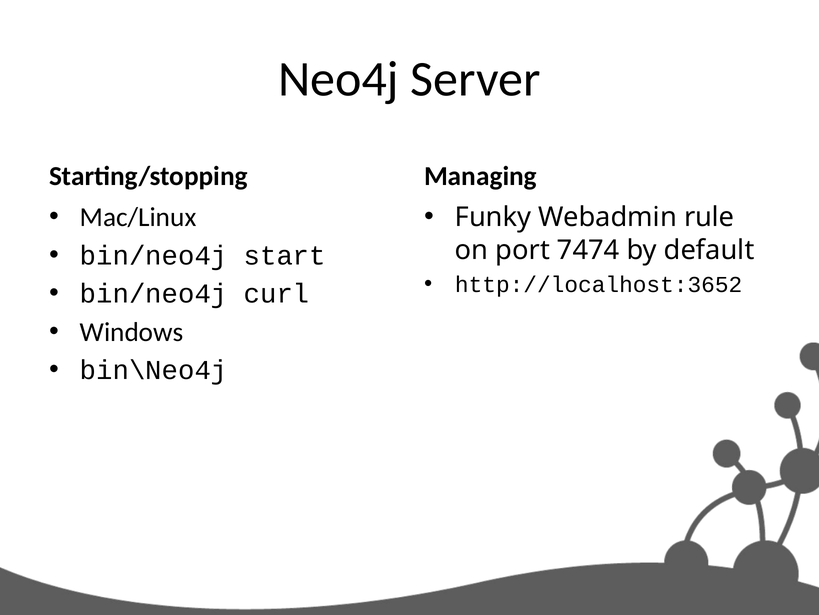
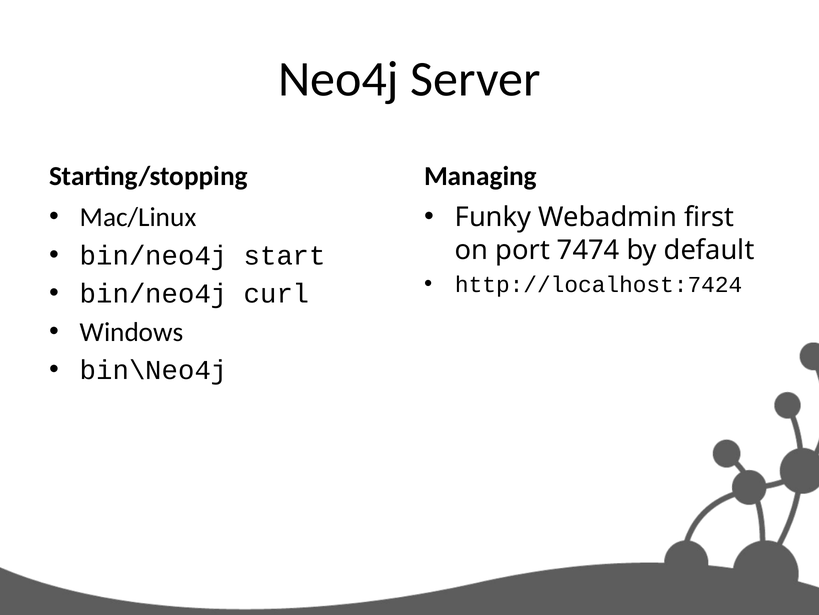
rule: rule -> first
http://localhost:3652: http://localhost:3652 -> http://localhost:7424
